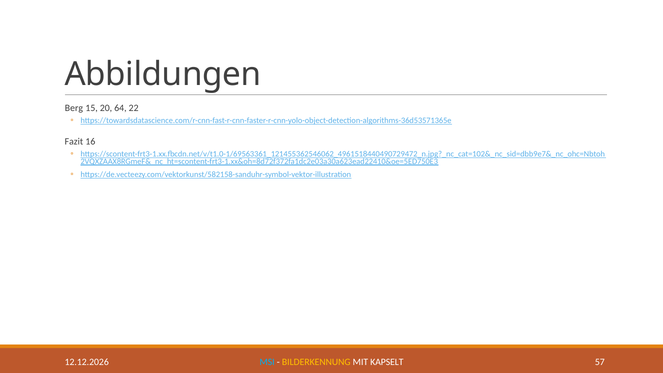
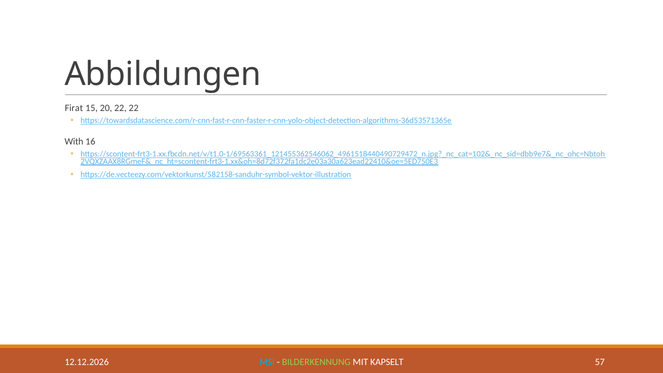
Berg: Berg -> Firat
20 64: 64 -> 22
Fazit: Fazit -> With
BILDERKENNUNG colour: yellow -> light green
